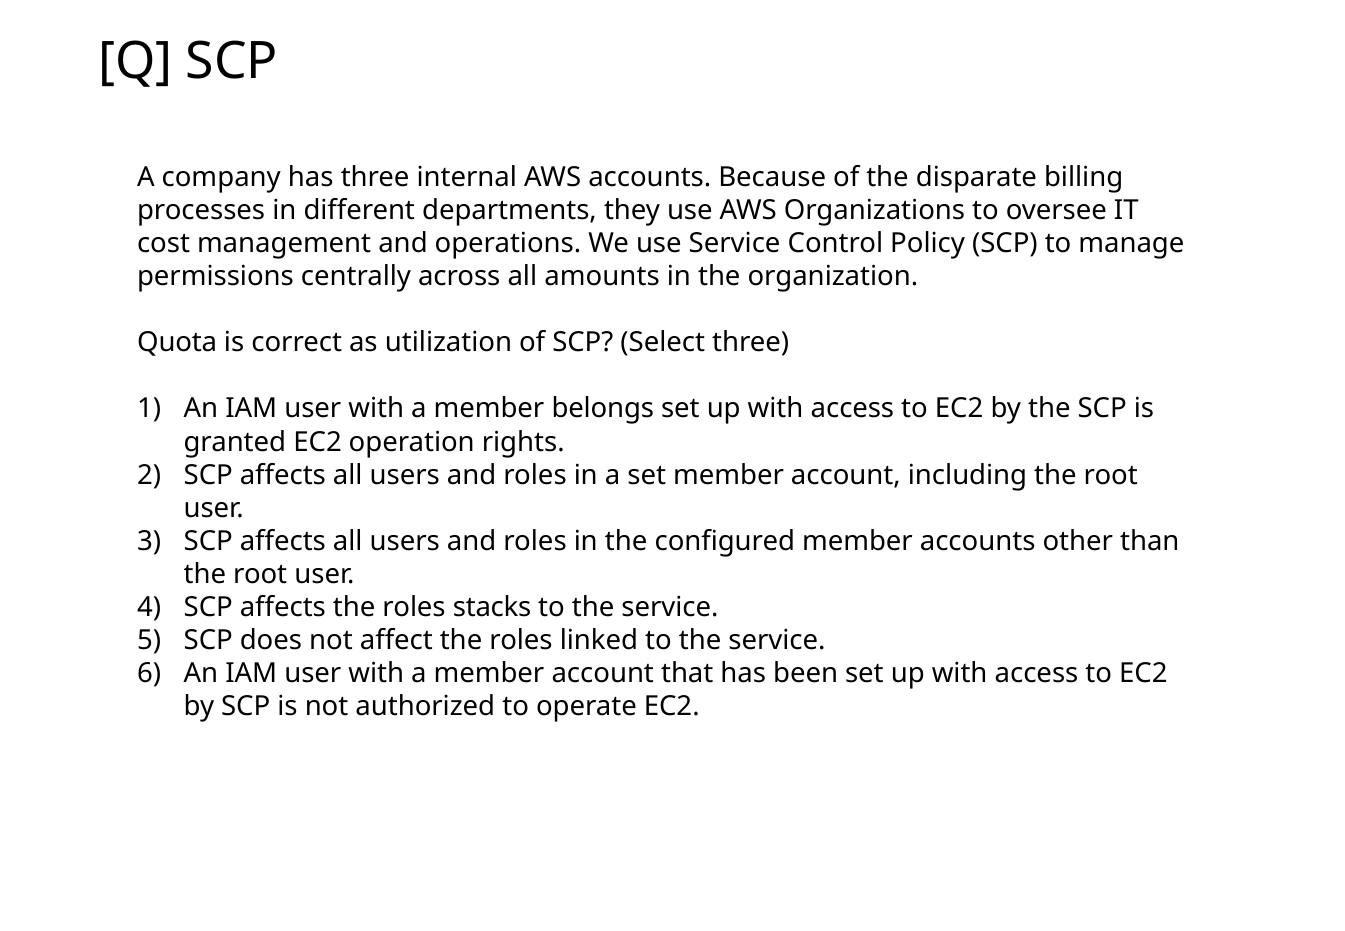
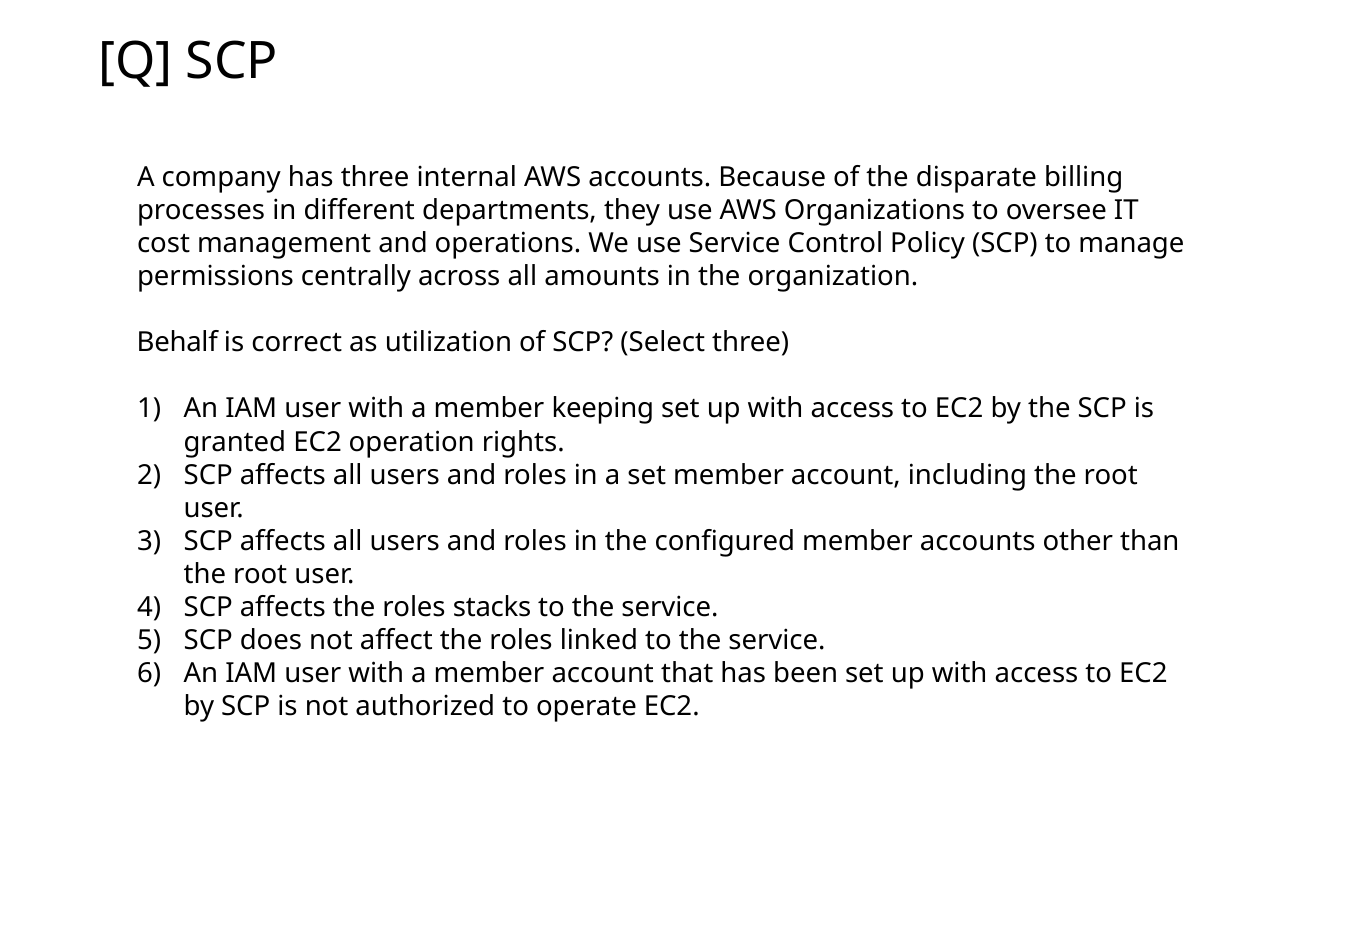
Quota: Quota -> Behalf
belongs: belongs -> keeping
